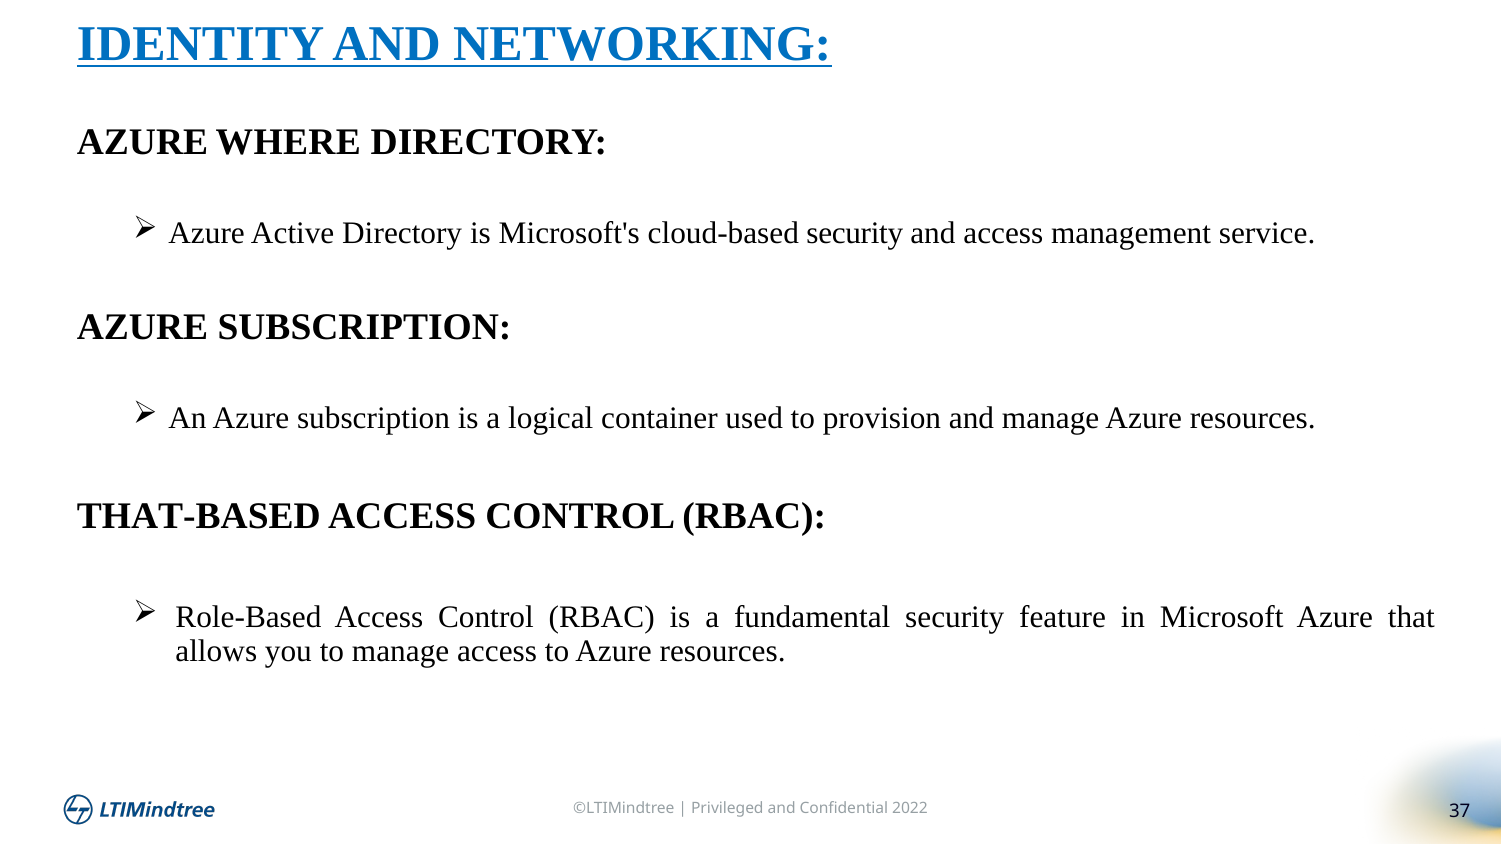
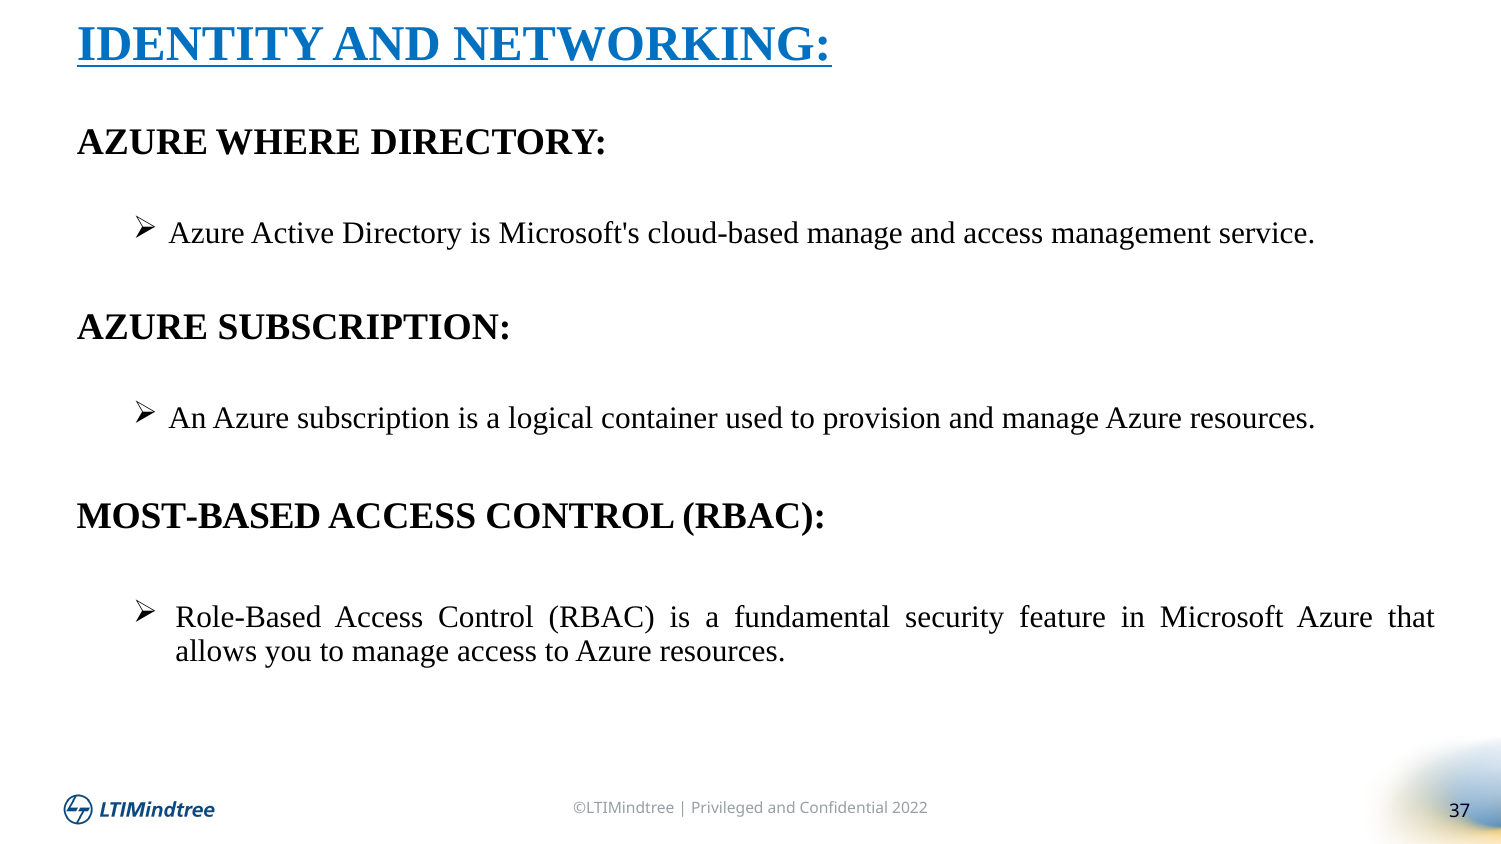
cloud-based security: security -> manage
THAT-BASED: THAT-BASED -> MOST-BASED
